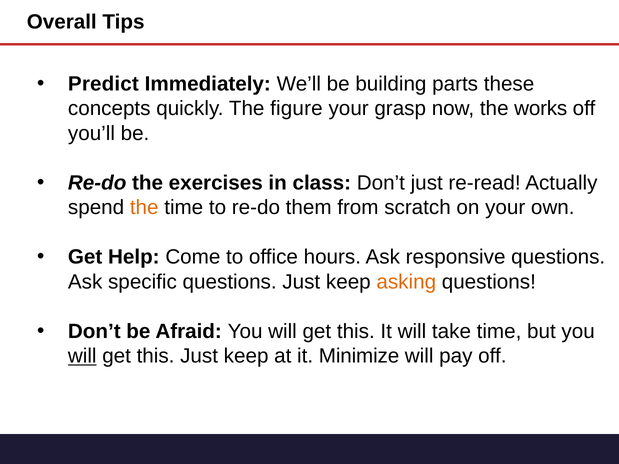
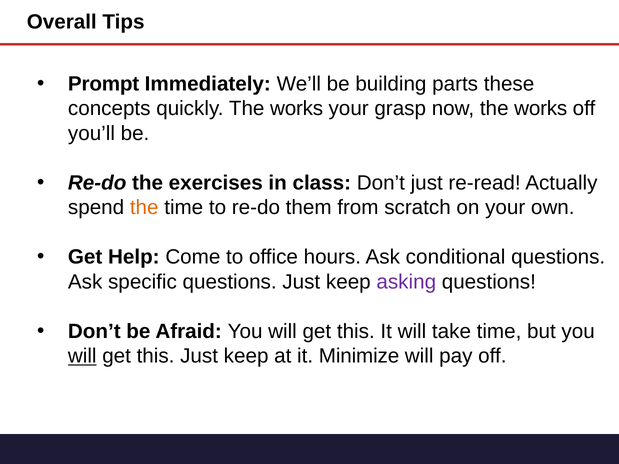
Predict: Predict -> Prompt
quickly The figure: figure -> works
responsive: responsive -> conditional
asking colour: orange -> purple
